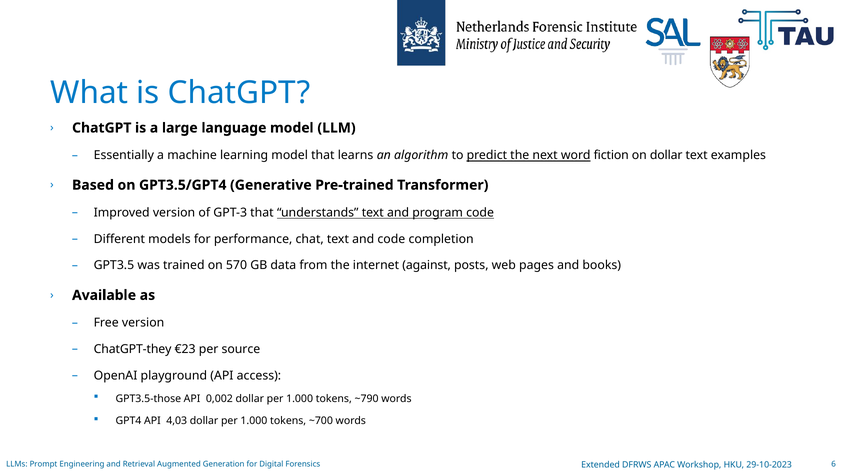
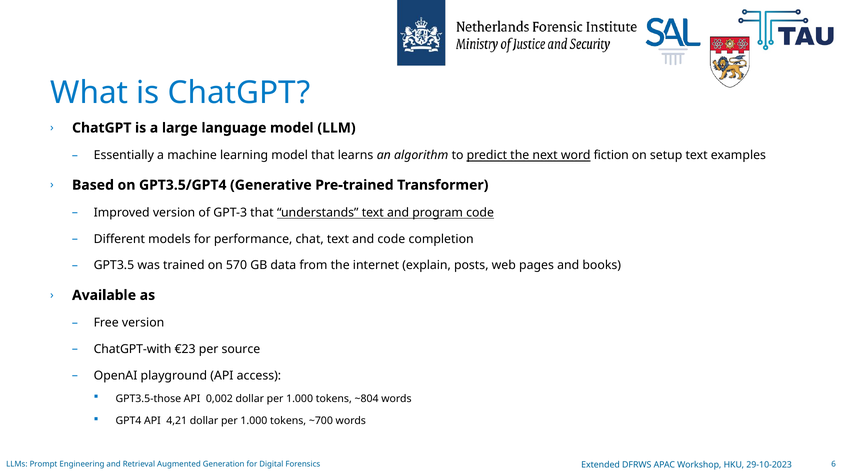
on dollar: dollar -> setup
against: against -> explain
ChatGPT-they: ChatGPT-they -> ChatGPT-with
~790: ~790 -> ~804
4,03: 4,03 -> 4,21
